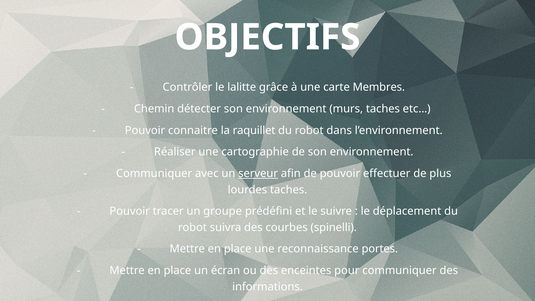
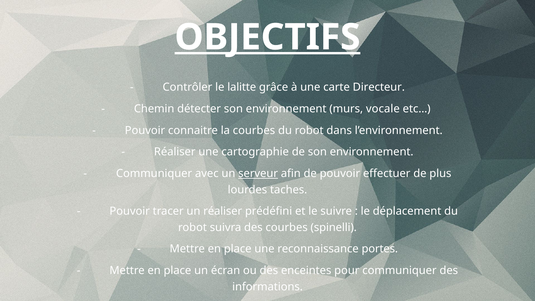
OBJECTIFS underline: none -> present
Membres: Membres -> Directeur
murs taches: taches -> vocale
la raquillet: raquillet -> courbes
un groupe: groupe -> réaliser
